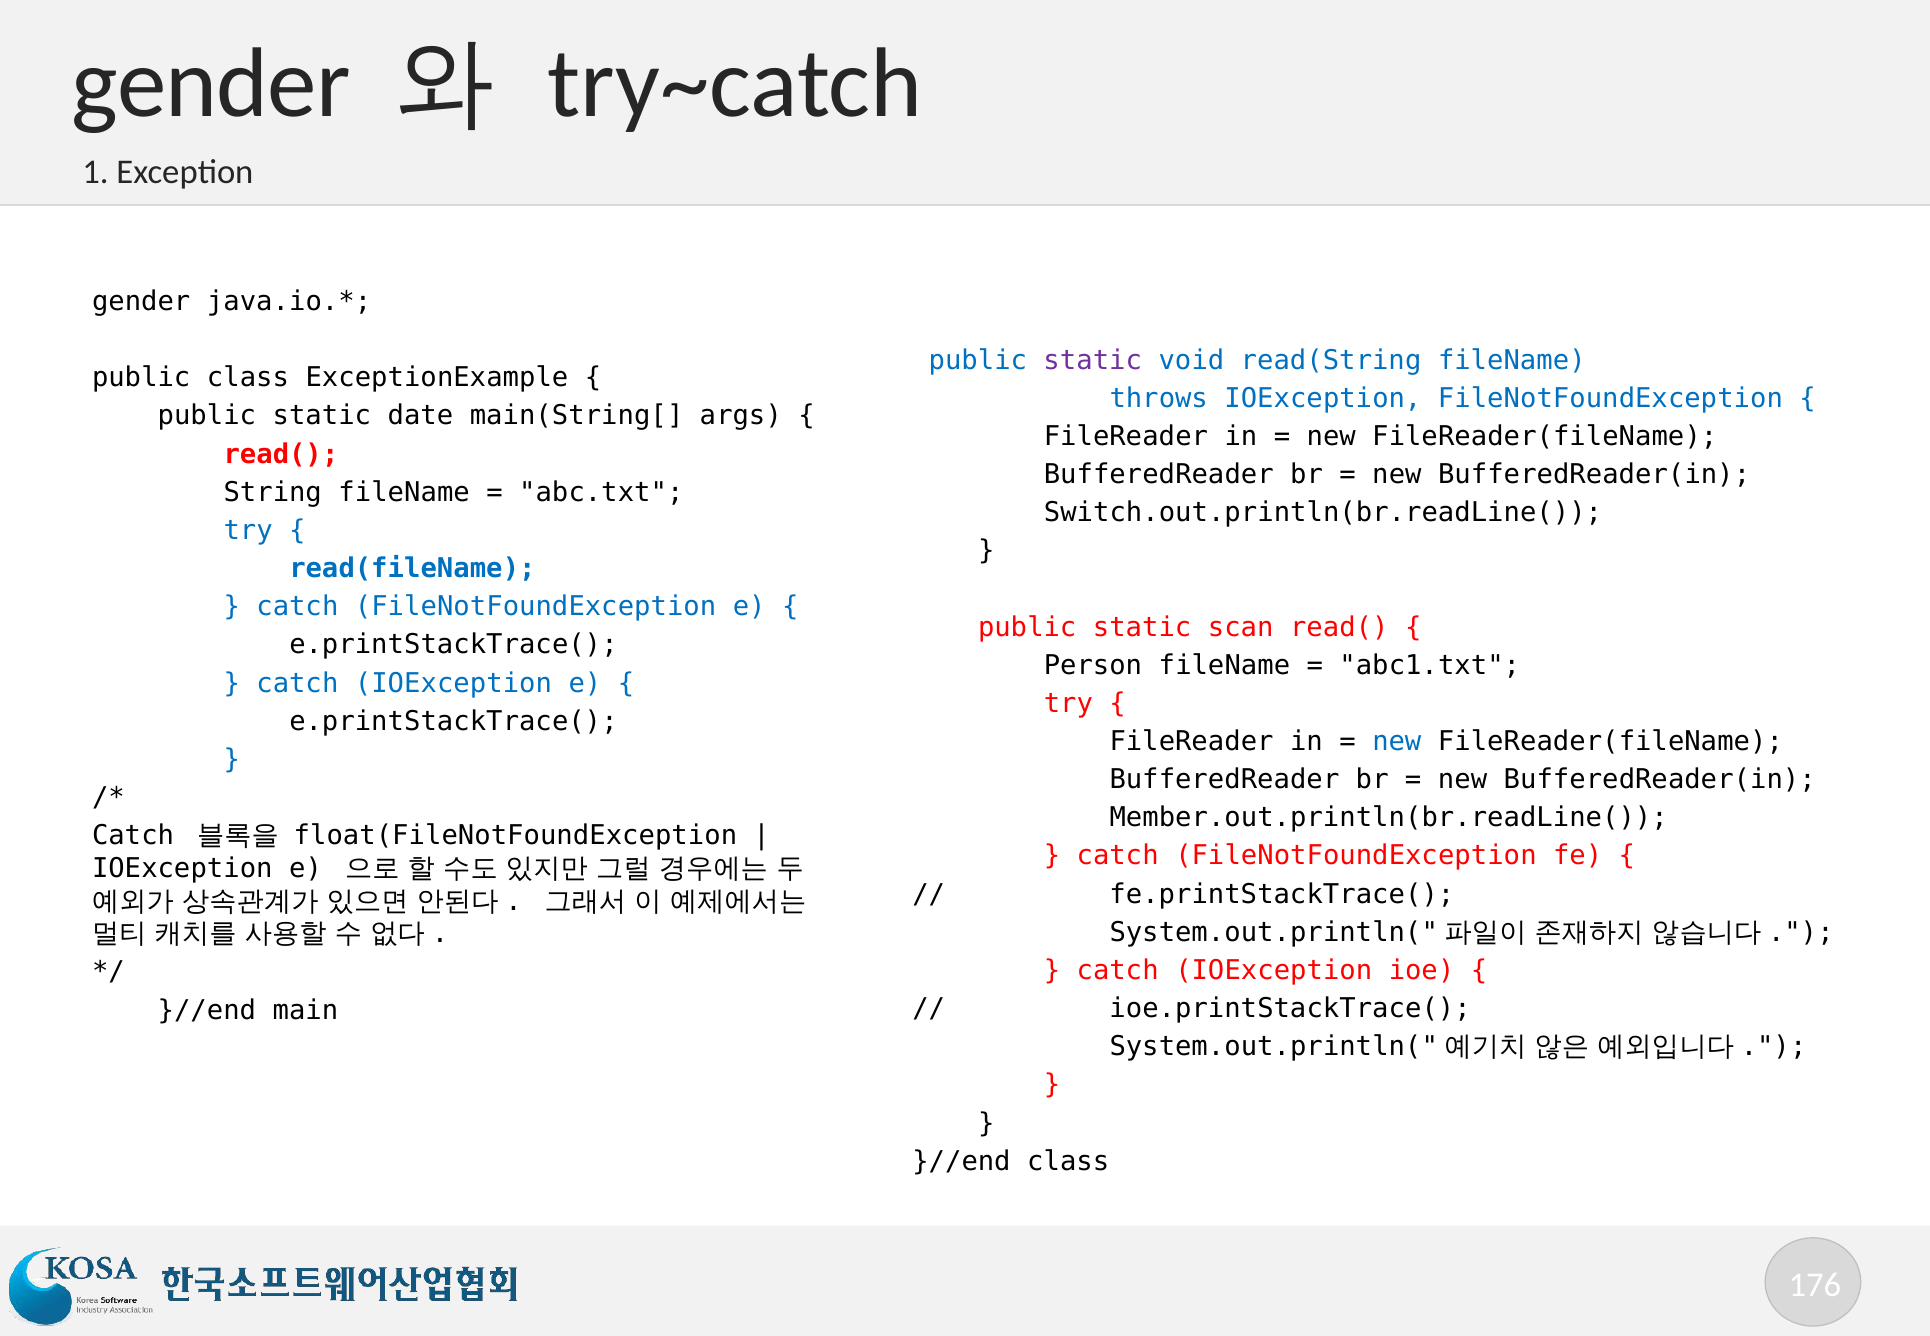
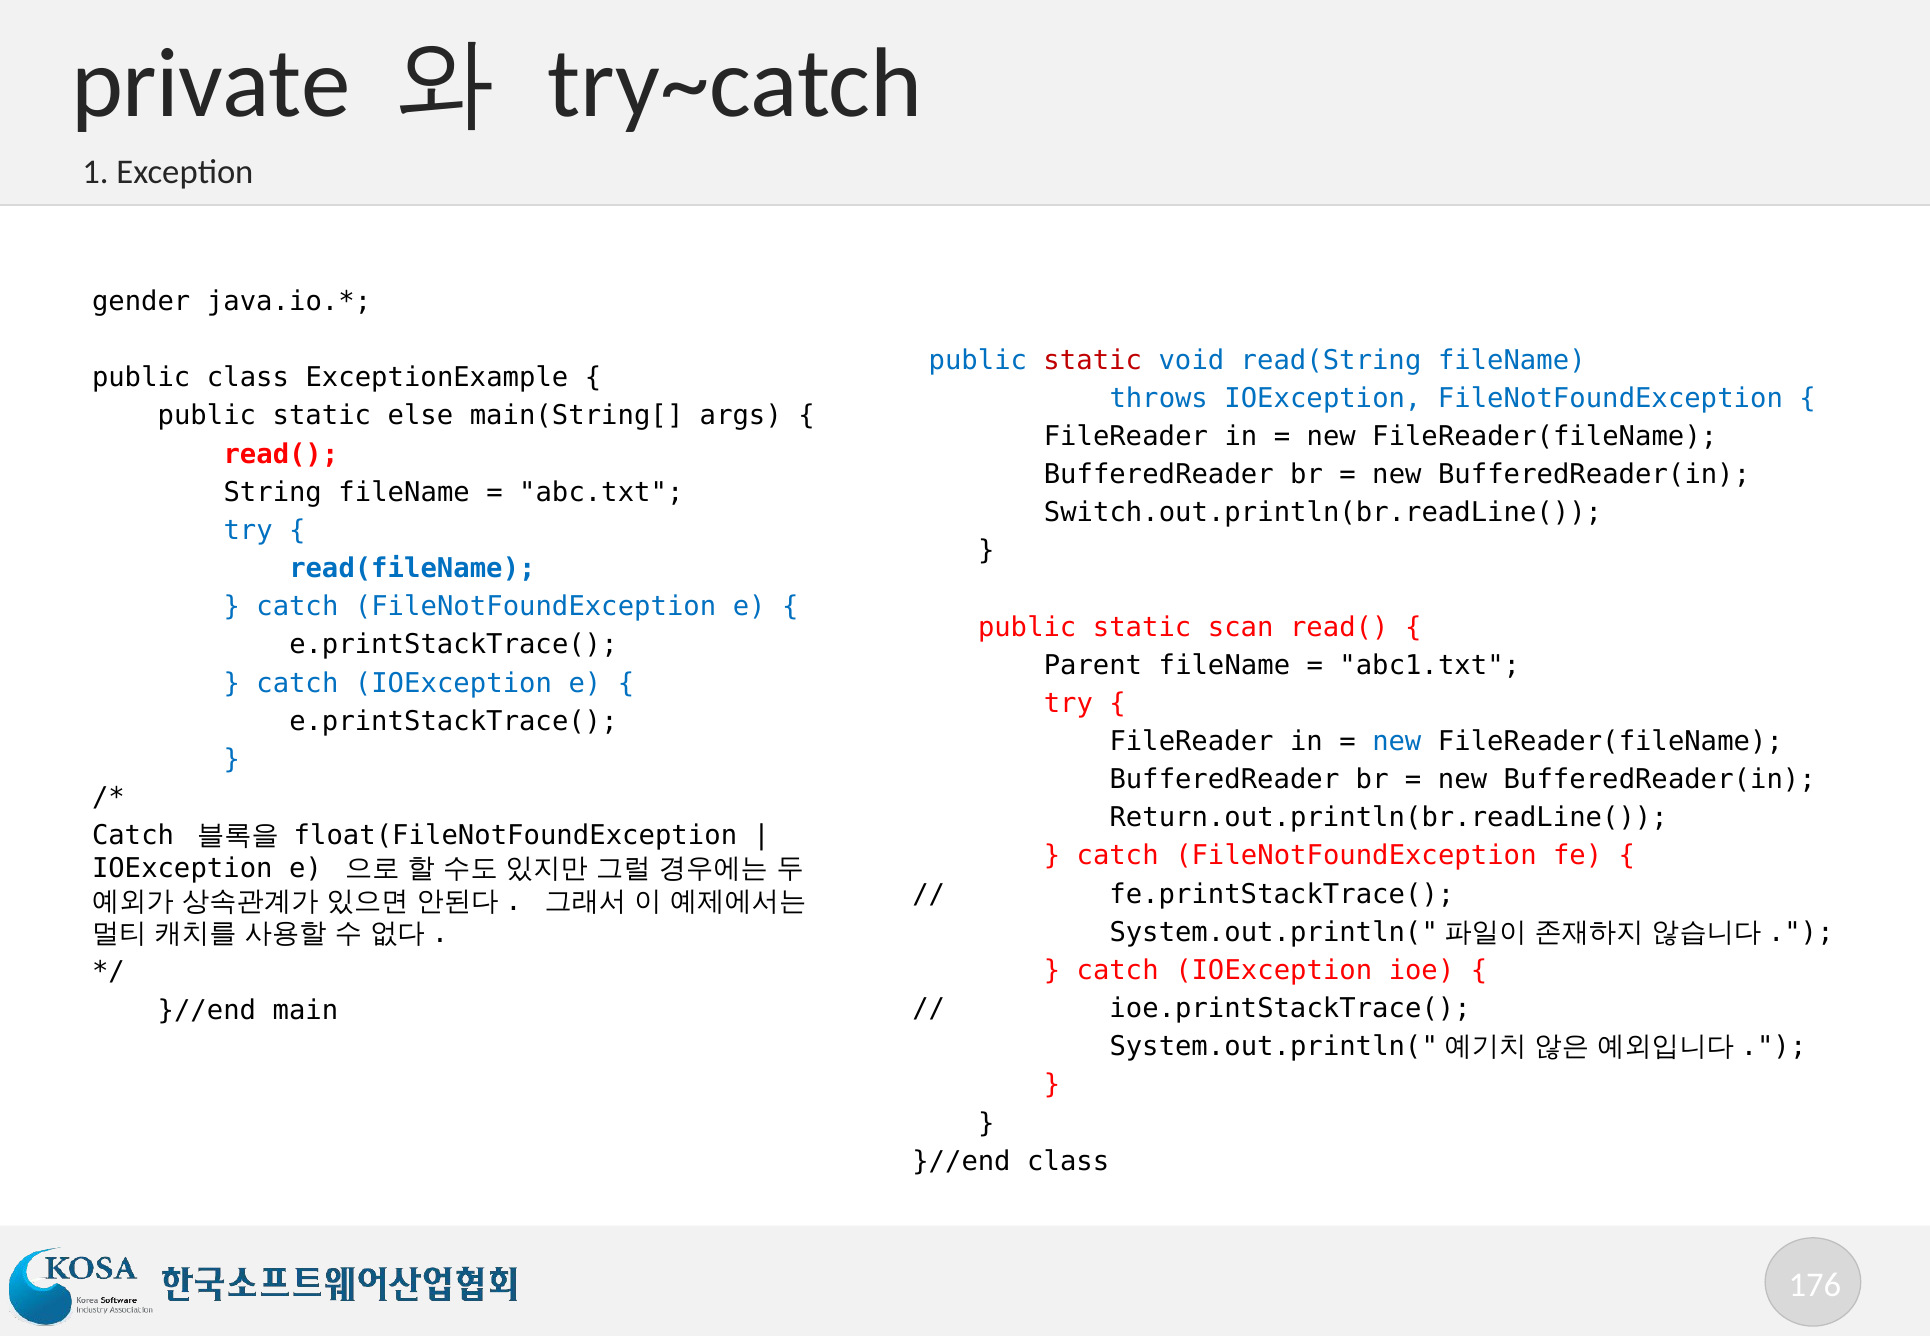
gender at (211, 84): gender -> private
static at (1093, 360) colour: purple -> red
date: date -> else
Person: Person -> Parent
Member.out.println(br.readLine(: Member.out.println(br.readLine( -> Return.out.println(br.readLine(
